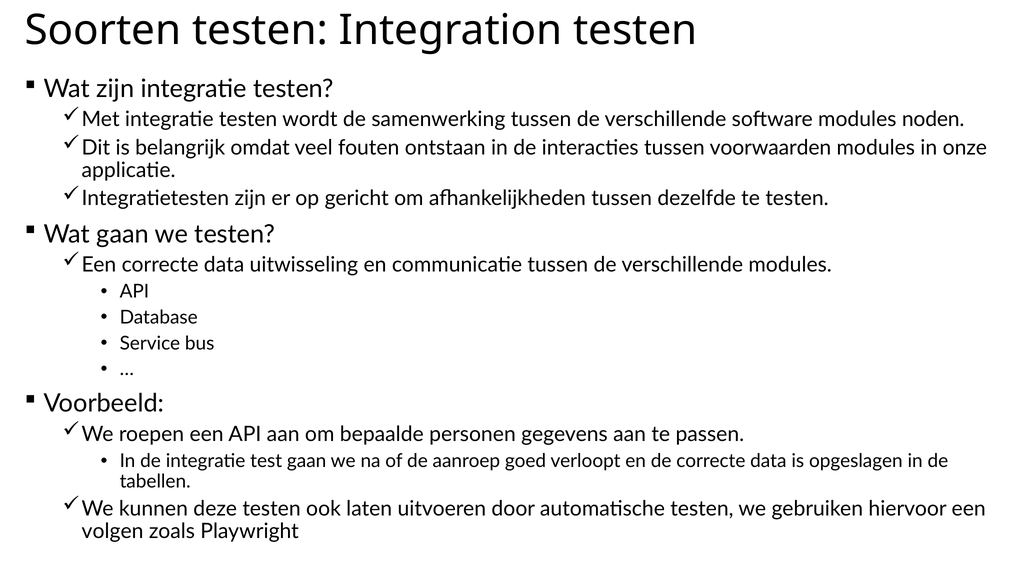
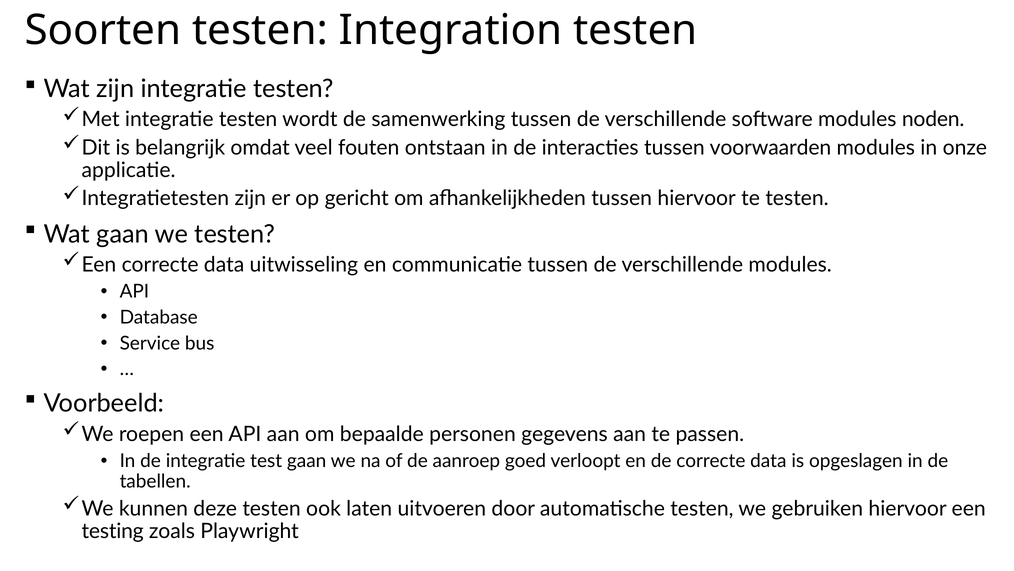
tussen dezelfde: dezelfde -> hiervoor
volgen: volgen -> testing
